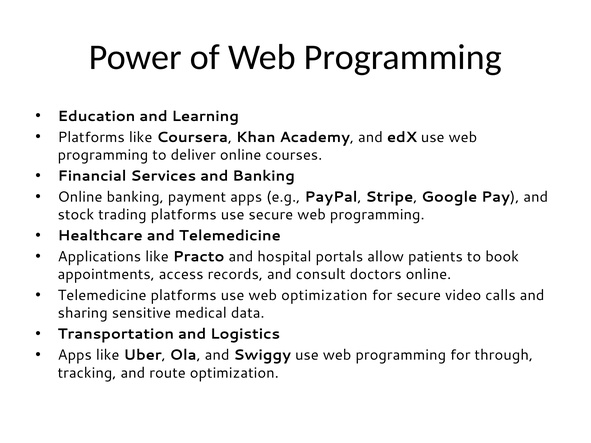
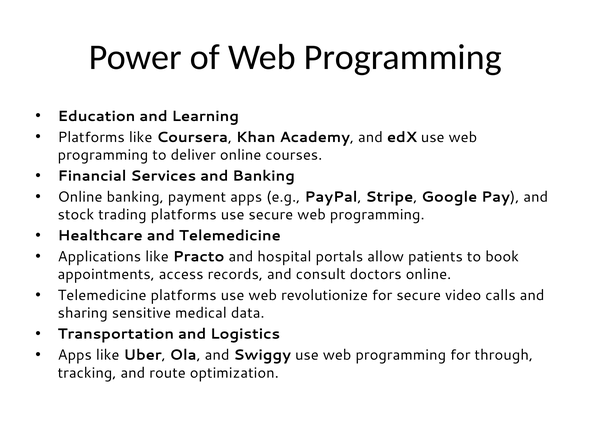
web optimization: optimization -> revolutionize
